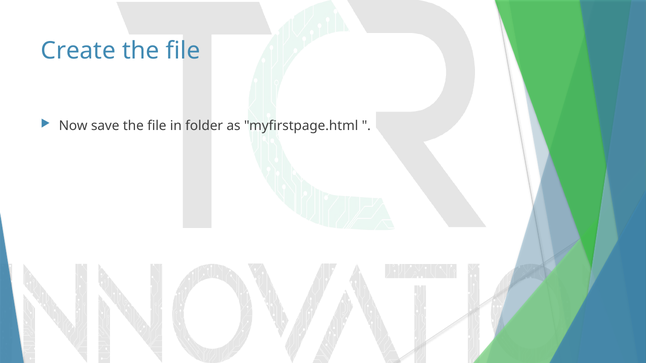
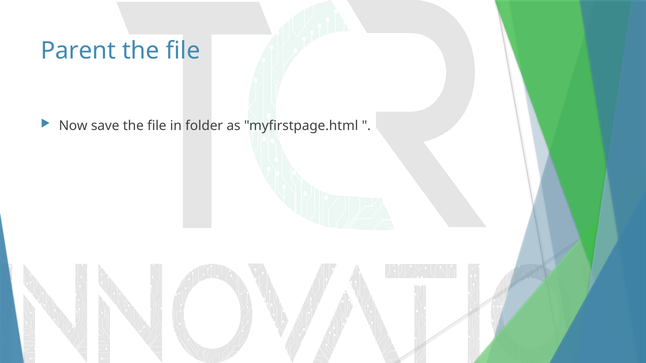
Create: Create -> Parent
